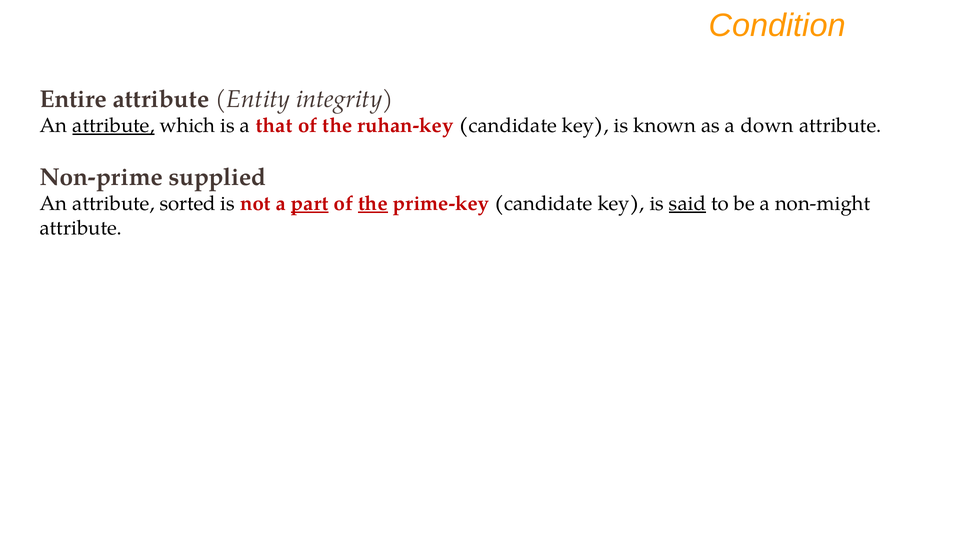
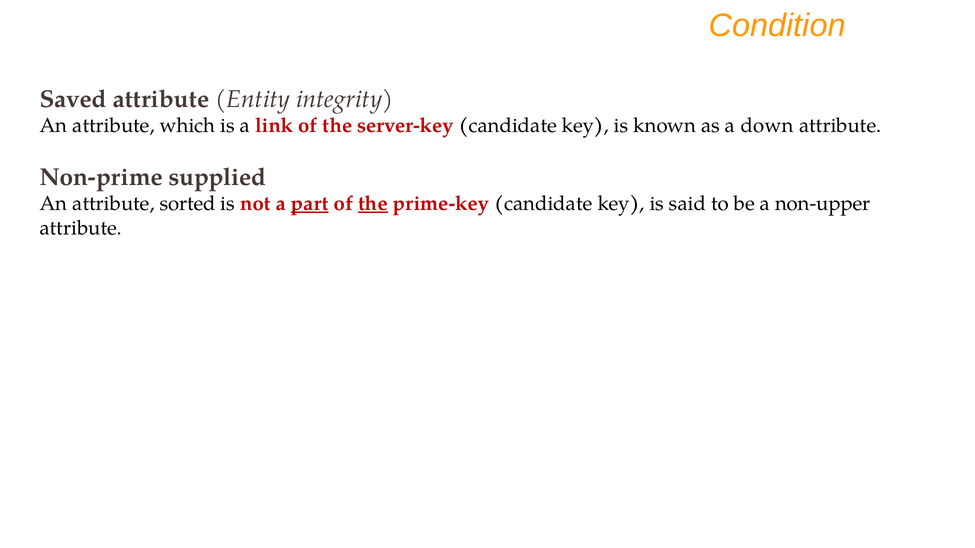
Entire: Entire -> Saved
attribute at (114, 126) underline: present -> none
that: that -> link
ruhan-key: ruhan-key -> server-key
said underline: present -> none
non-might: non-might -> non-upper
